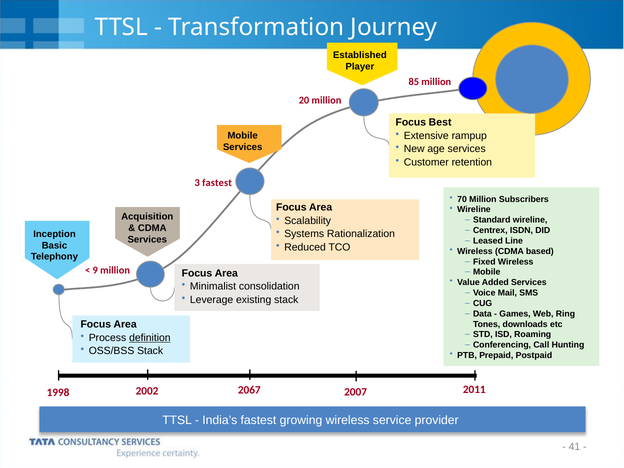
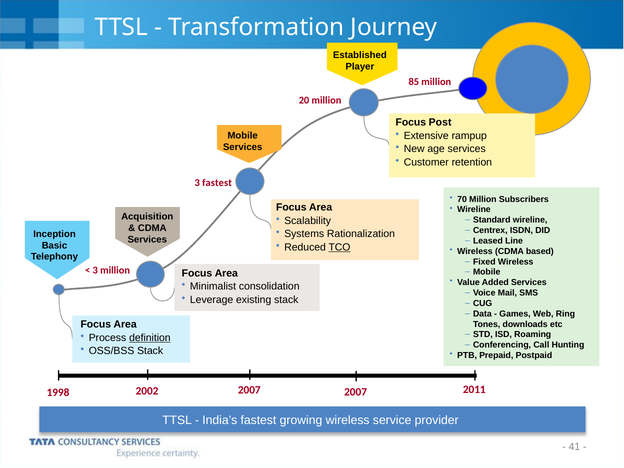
Best: Best -> Post
TCO underline: none -> present
9 at (95, 270): 9 -> 3
2002 2067: 2067 -> 2007
